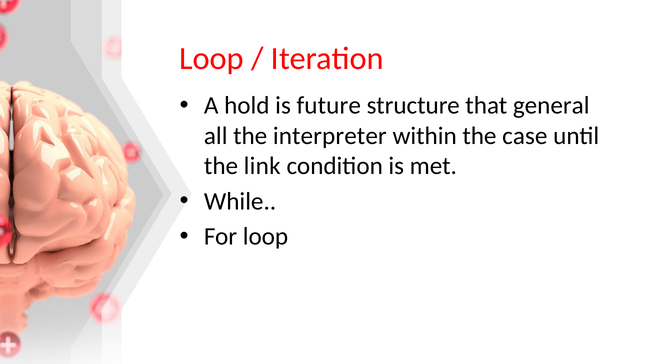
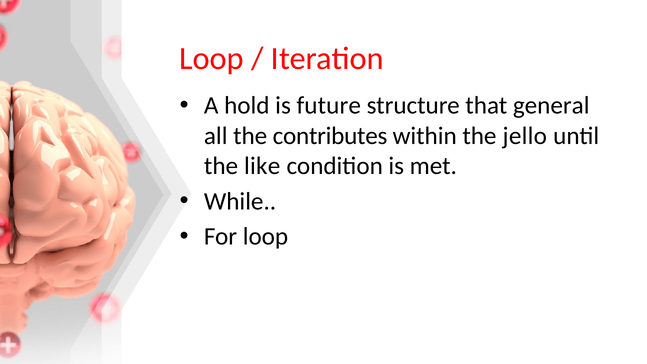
interpreter: interpreter -> contributes
case: case -> jello
link: link -> like
